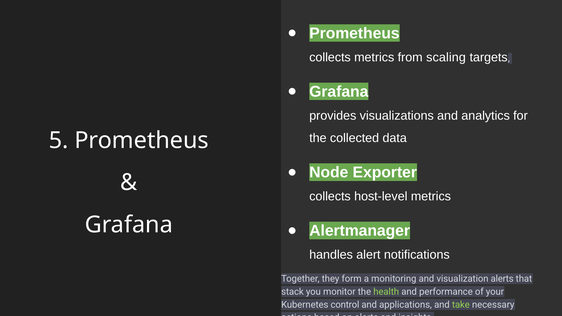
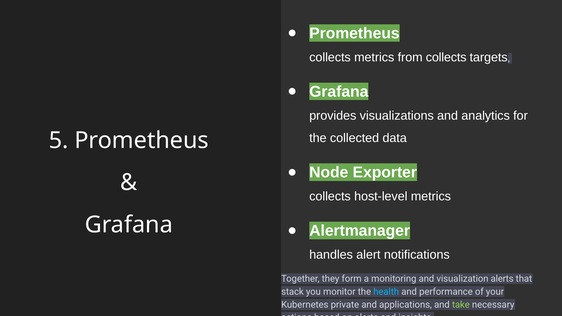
from scaling: scaling -> collects
health colour: light green -> light blue
control: control -> private
